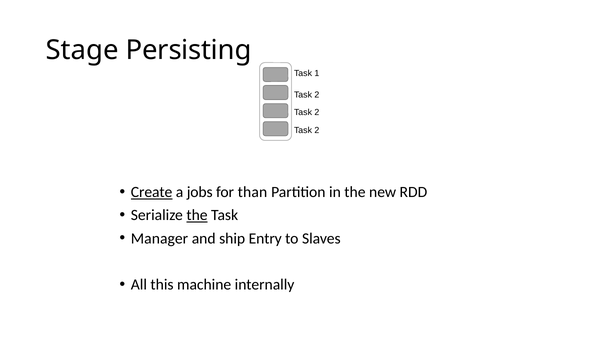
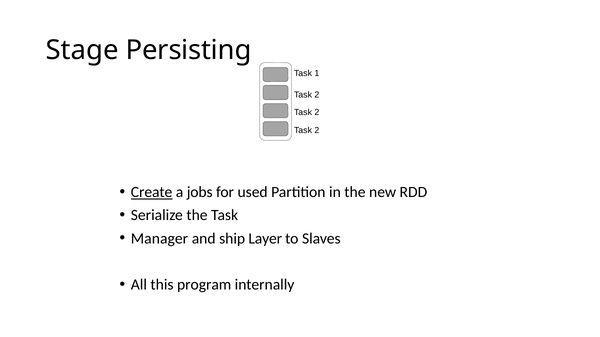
than: than -> used
the at (197, 216) underline: present -> none
Entry: Entry -> Layer
machine: machine -> program
